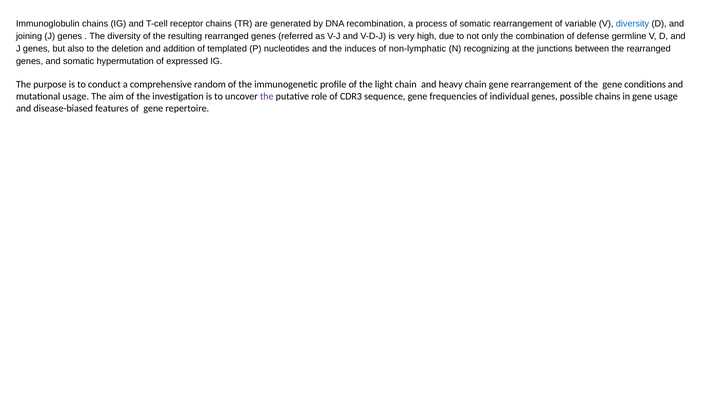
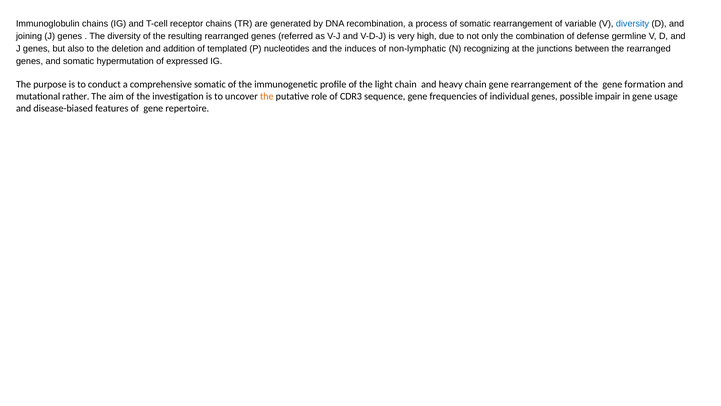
comprehensive random: random -> somatic
conditions: conditions -> formation
mutational usage: usage -> rather
the at (267, 96) colour: purple -> orange
possible chains: chains -> impair
